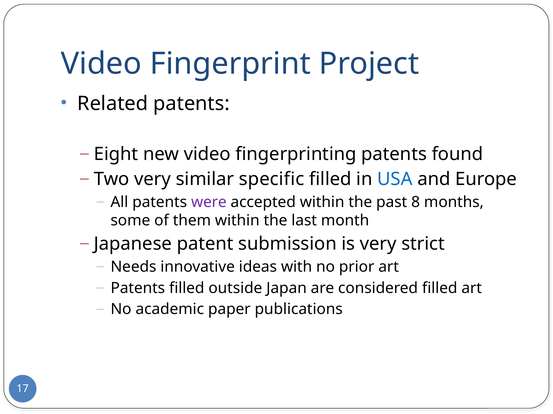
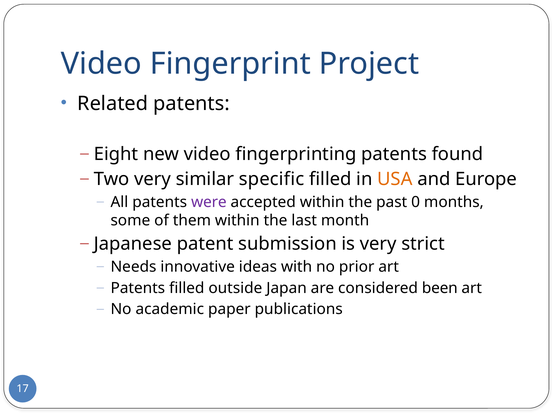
USA colour: blue -> orange
8: 8 -> 0
considered filled: filled -> been
